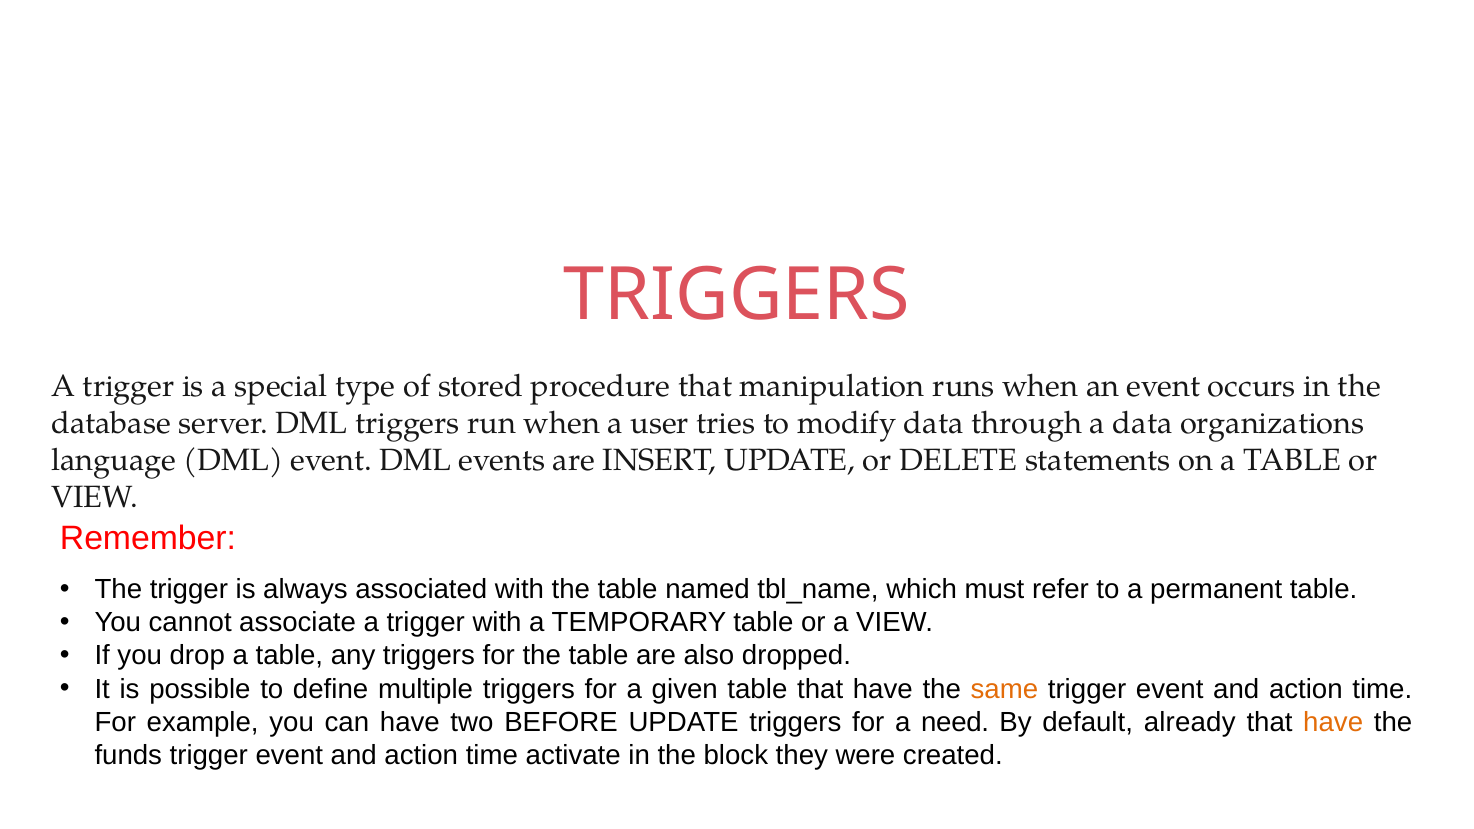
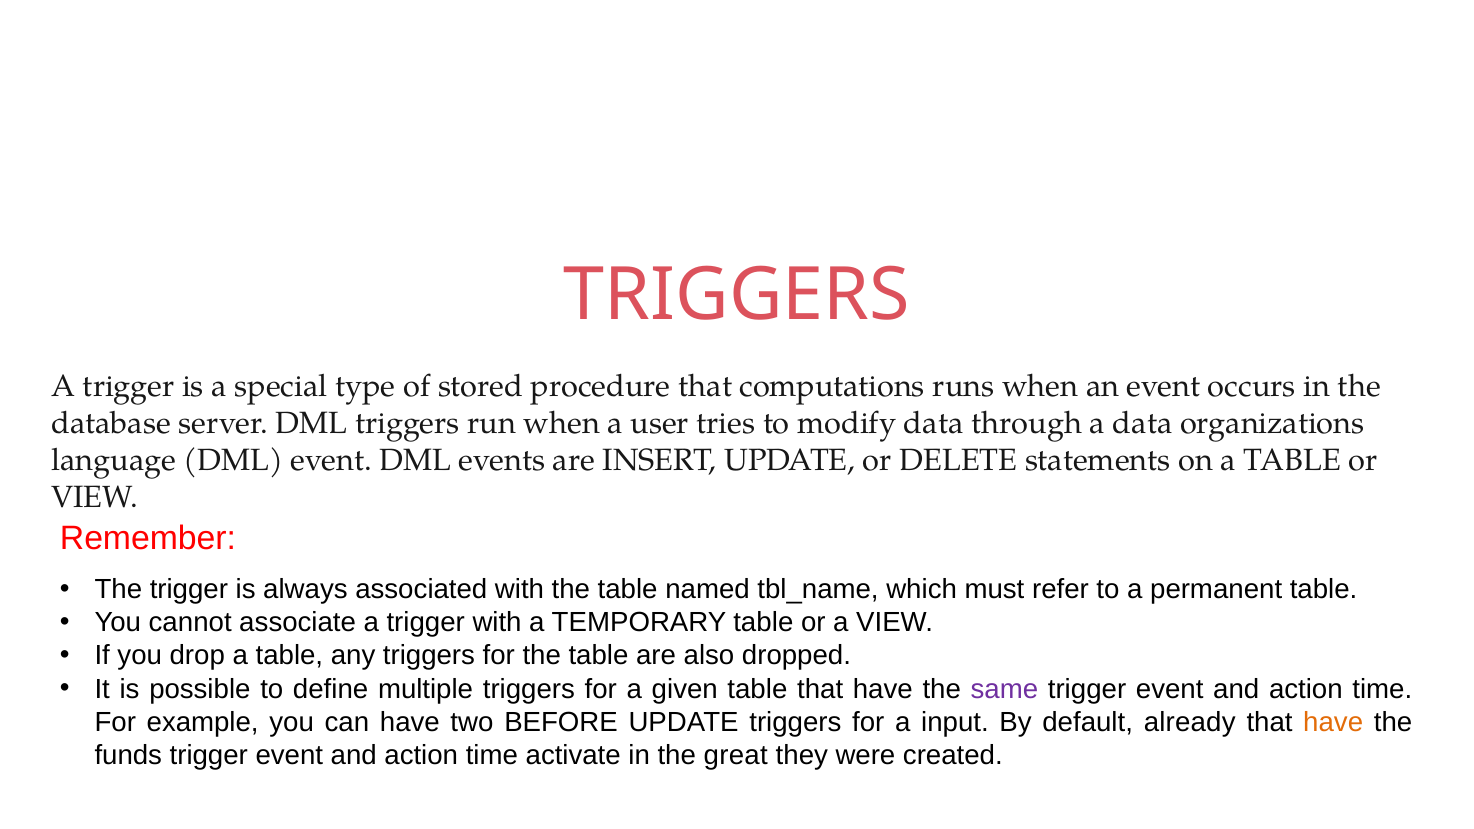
manipulation: manipulation -> computations
same colour: orange -> purple
need: need -> input
block: block -> great
